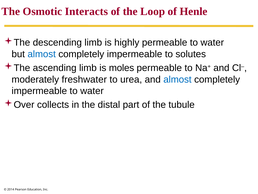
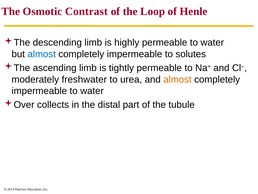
Interacts: Interacts -> Contrast
moles: moles -> tightly
almost at (177, 79) colour: blue -> orange
